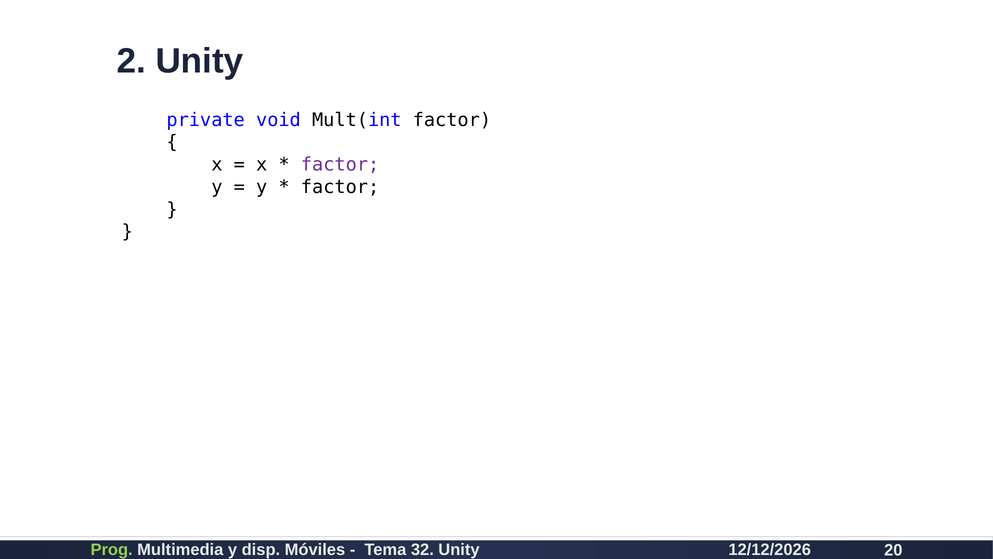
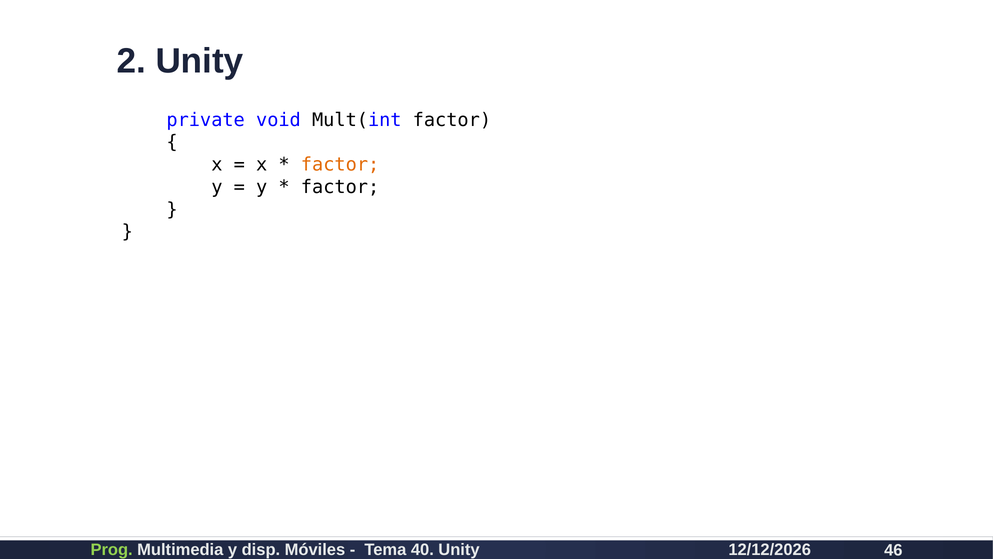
factor at (340, 165) colour: purple -> orange
32: 32 -> 40
20: 20 -> 46
